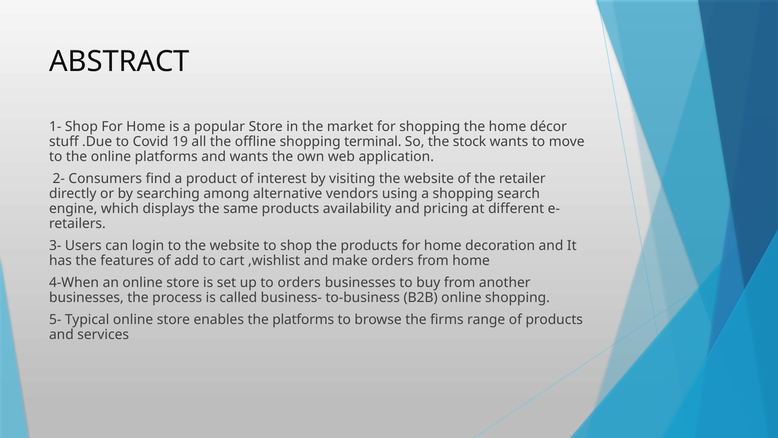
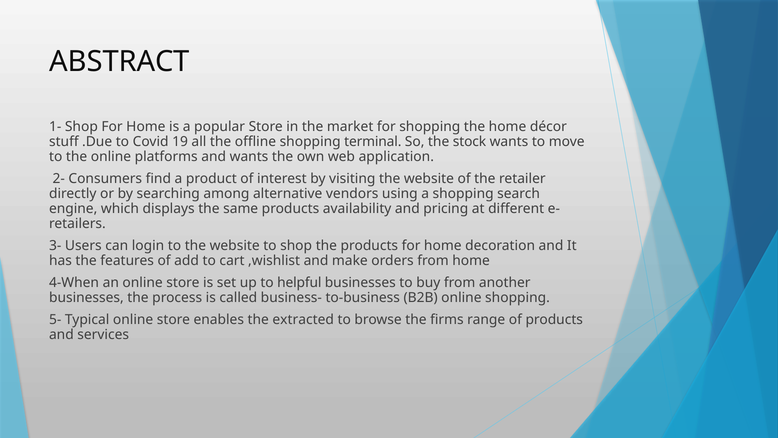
to orders: orders -> helpful
the platforms: platforms -> extracted
